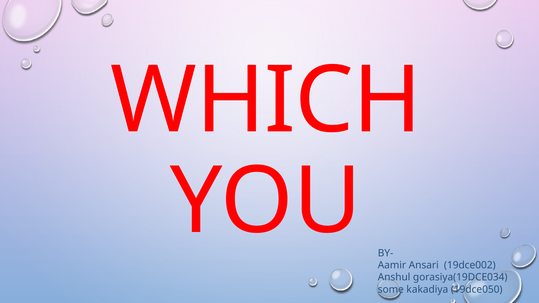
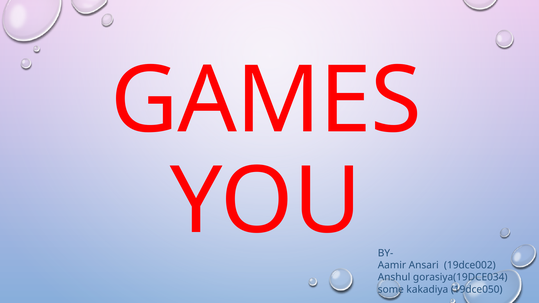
WHICH: WHICH -> GAMES
